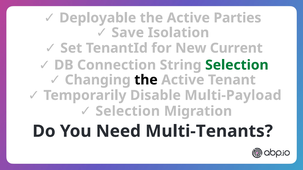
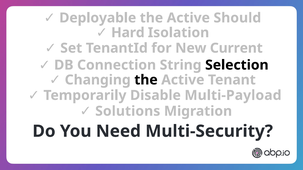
Parties: Parties -> Should
Save: Save -> Hard
Selection at (237, 65) colour: green -> black
Selection at (128, 111): Selection -> Solutions
Multi-Tenants: Multi-Tenants -> Multi-Security
